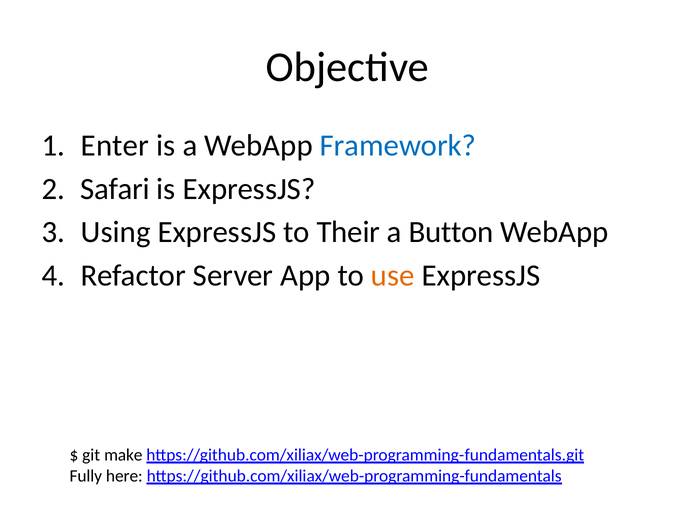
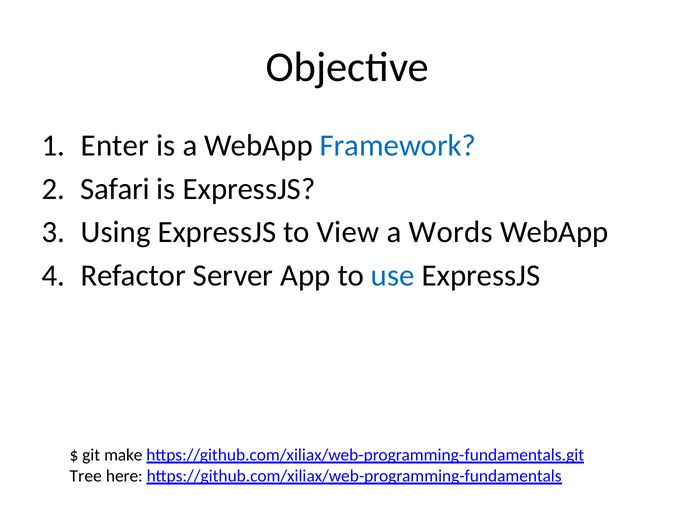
Their: Their -> View
Button: Button -> Words
use colour: orange -> blue
Fully: Fully -> Tree
